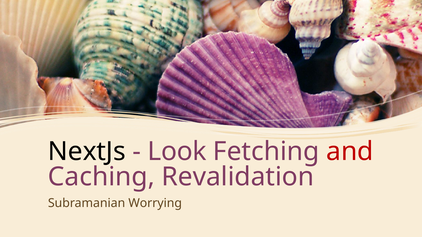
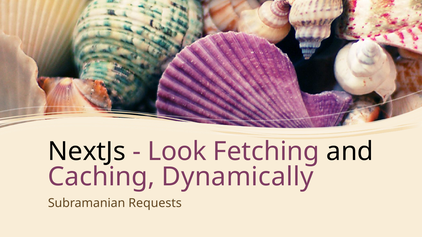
and colour: red -> black
Revalidation: Revalidation -> Dynamically
Worrying: Worrying -> Requests
